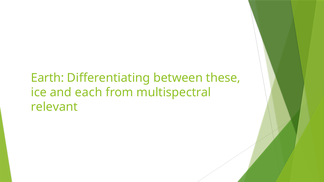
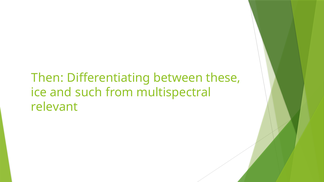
Earth: Earth -> Then
each: each -> such
